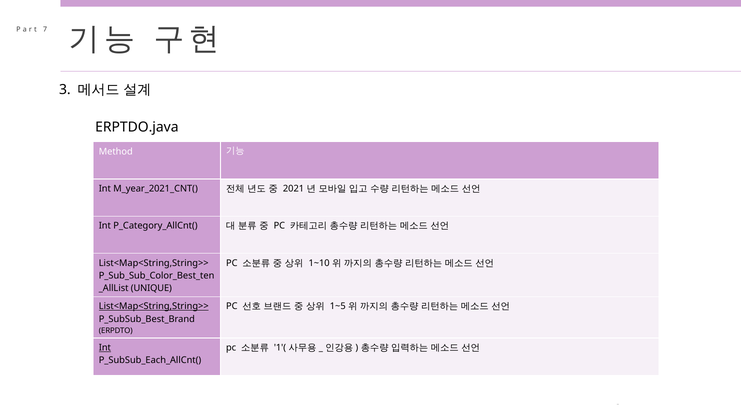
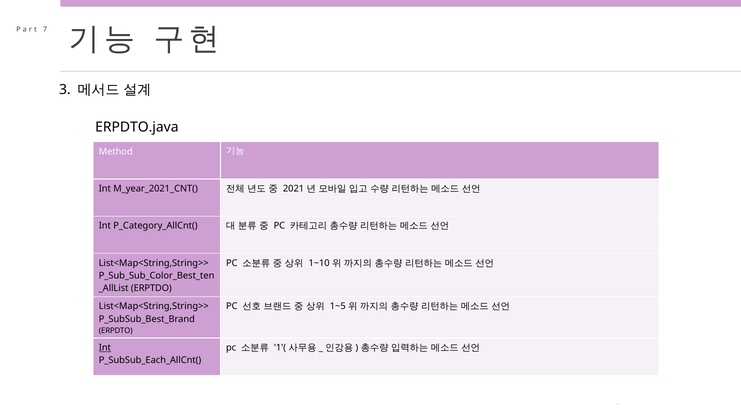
ERPTDO.java: ERPTDO.java -> ERPDTO.java
UNIQUE: UNIQUE -> ERPTDO
List<Map<String,String>> at (154, 306) underline: present -> none
